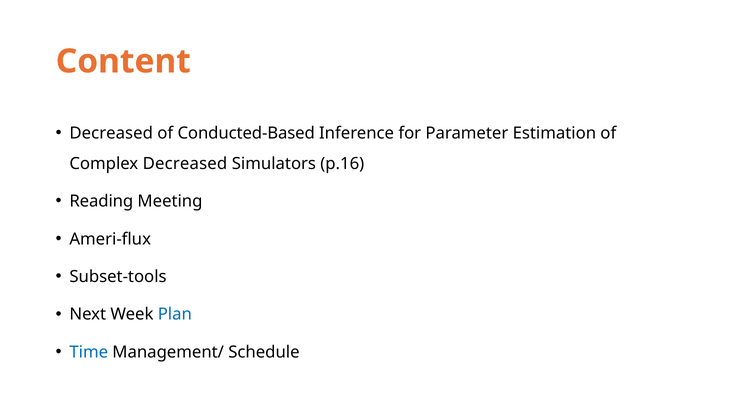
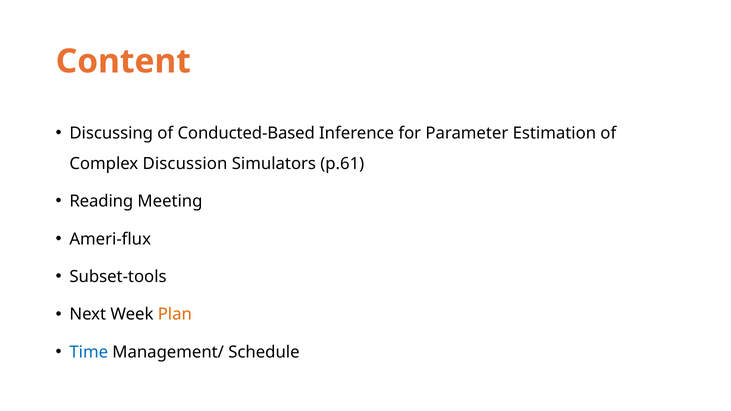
Decreased at (111, 133): Decreased -> Discussing
Complex Decreased: Decreased -> Discussion
p.16: p.16 -> p.61
Plan colour: blue -> orange
